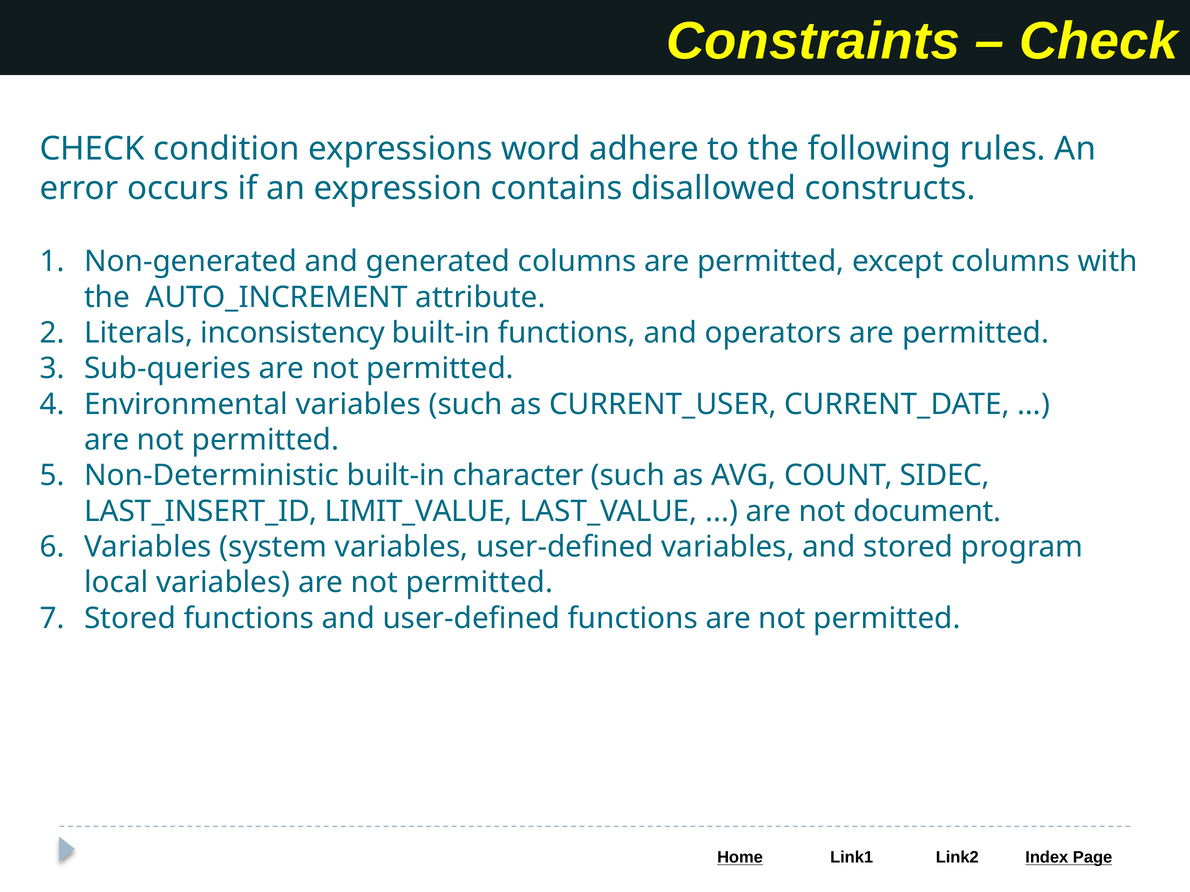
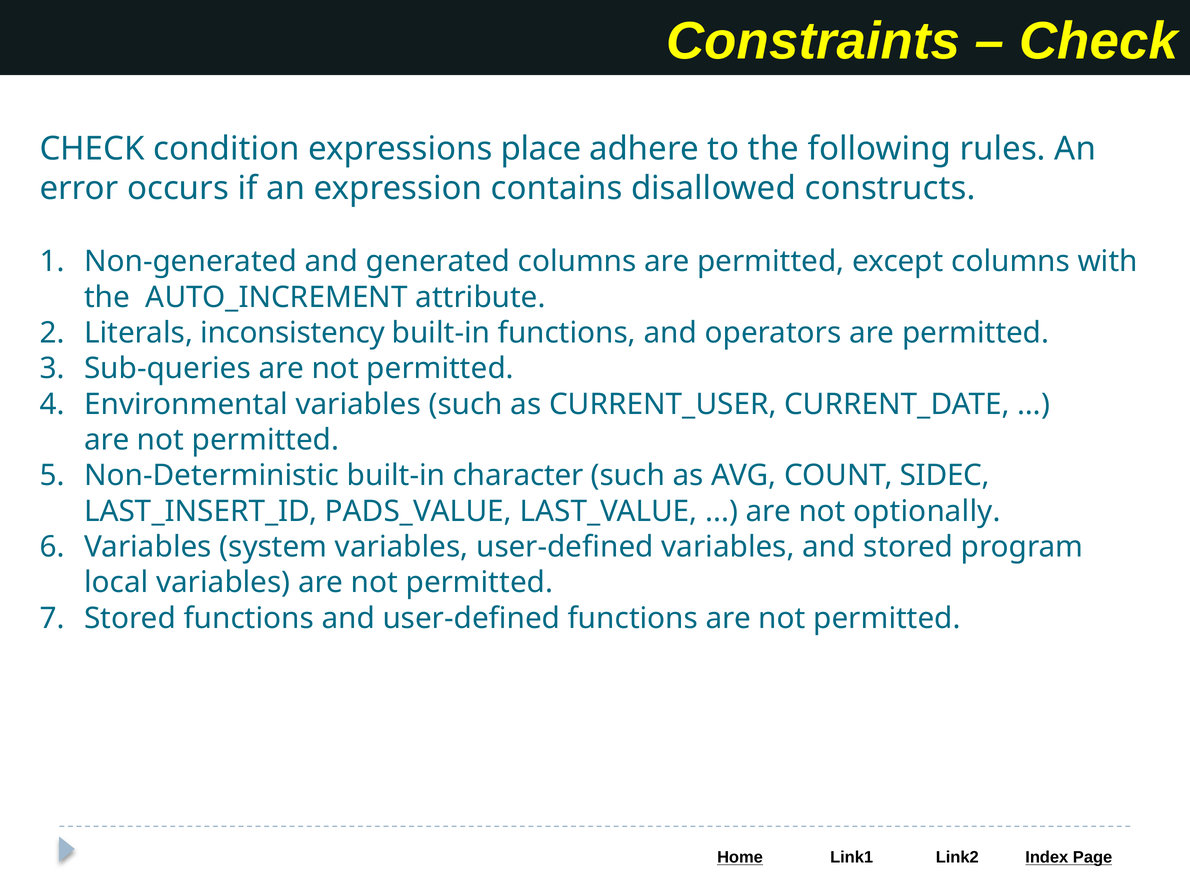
word: word -> place
LIMIT_VALUE: LIMIT_VALUE -> PADS_VALUE
document: document -> optionally
